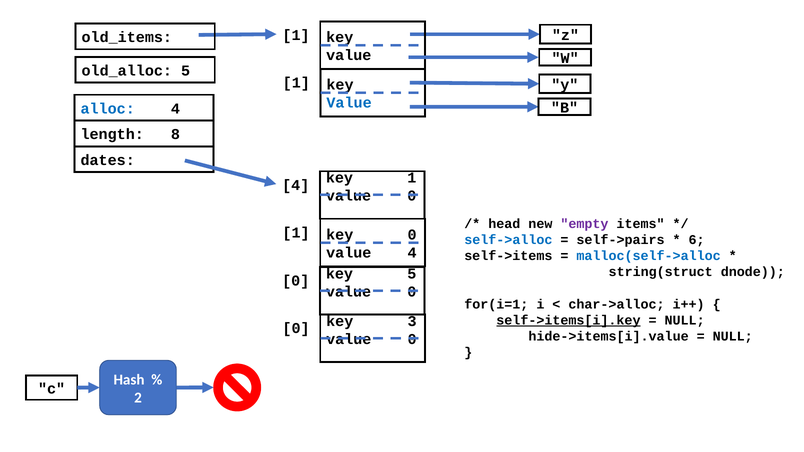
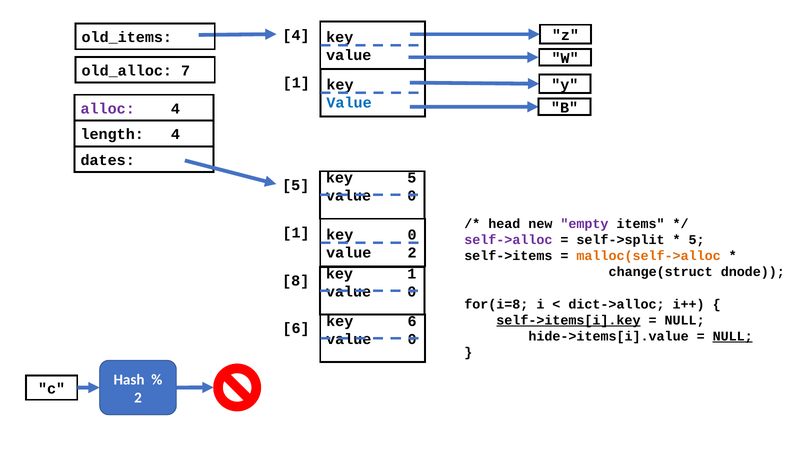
1 at (296, 35): 1 -> 4
old_alloc 5: 5 -> 7
alloc colour: blue -> purple
length 8: 8 -> 4
key 1: 1 -> 5
4 at (296, 185): 4 -> 5
self->alloc colour: blue -> purple
self->pairs: self->pairs -> self->split
6 at (697, 240): 6 -> 5
value 4: 4 -> 2
malloc(self->alloc colour: blue -> orange
string(struct: string(struct -> change(struct
key 5: 5 -> 1
0 at (296, 281): 0 -> 8
for(i=1: for(i=1 -> for(i=8
char->alloc: char->alloc -> dict->alloc
key 3: 3 -> 6
0 at (296, 328): 0 -> 6
NULL at (733, 336) underline: none -> present
